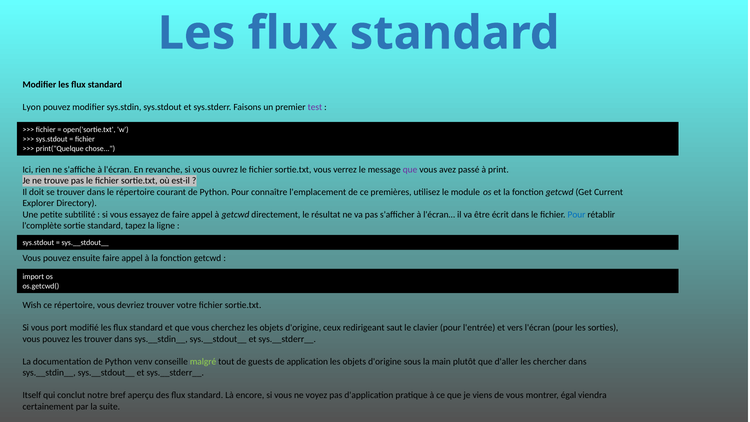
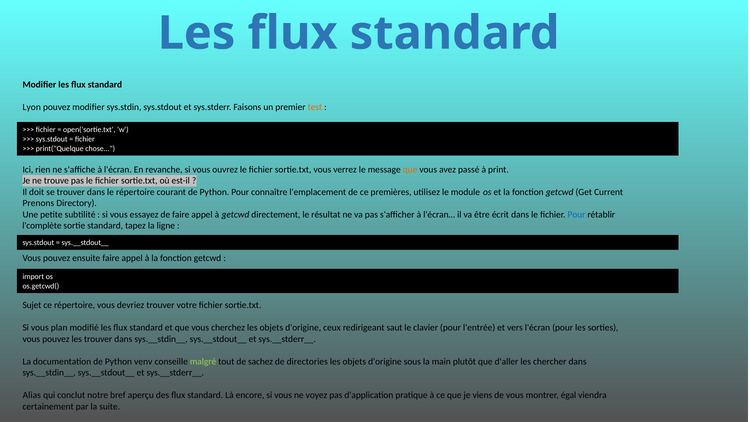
test colour: purple -> orange
que at (410, 169) colour: purple -> orange
Explorer: Explorer -> Prenons
Wish: Wish -> Sujet
port: port -> plan
guests: guests -> sachez
application: application -> directories
Itself: Itself -> Alias
